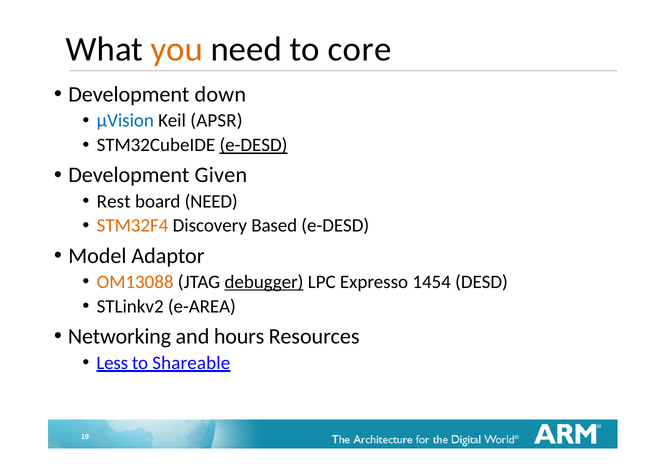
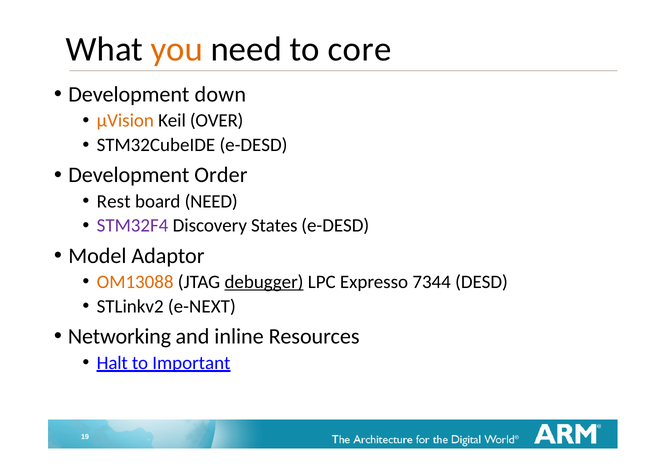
µVision colour: blue -> orange
APSR: APSR -> OVER
e-DESD at (253, 145) underline: present -> none
Given: Given -> Order
STM32F4 colour: orange -> purple
Based: Based -> States
1454: 1454 -> 7344
e-AREA: e-AREA -> e-NEXT
hours: hours -> inline
Less: Less -> Halt
Shareable: Shareable -> Important
